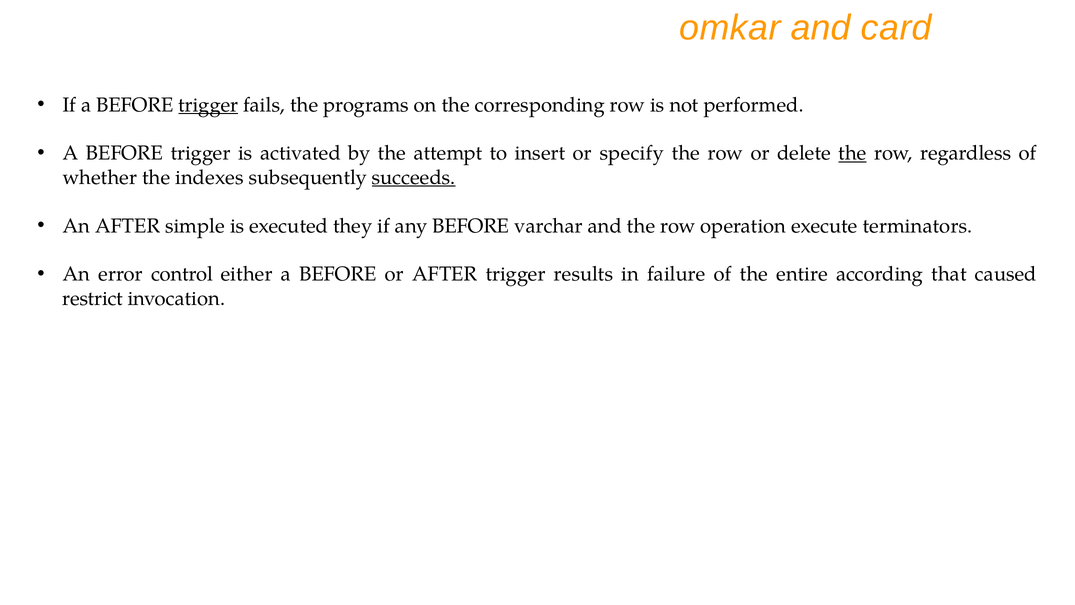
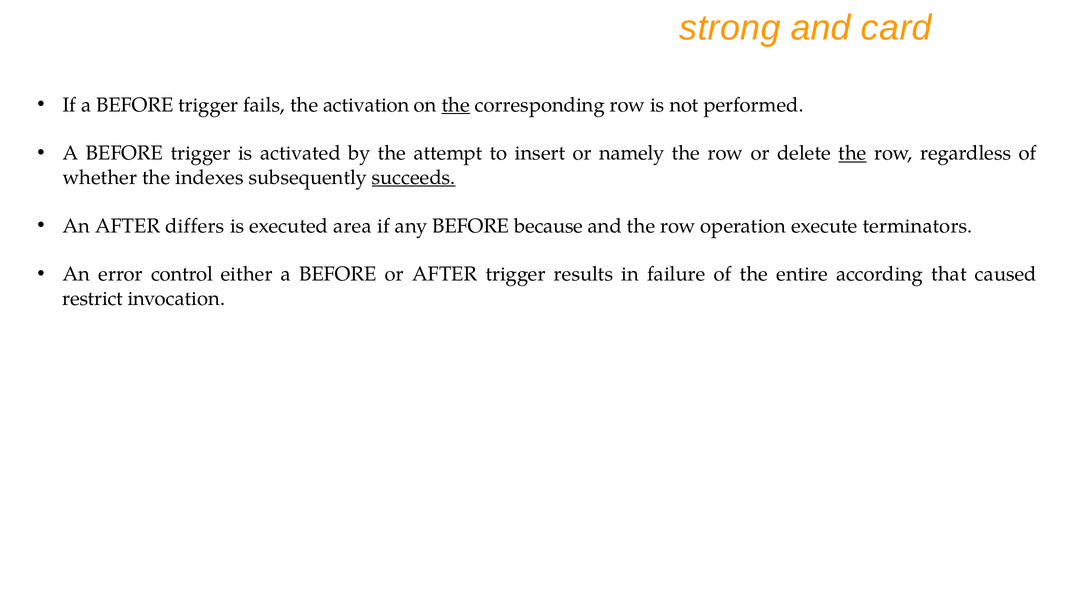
omkar: omkar -> strong
trigger at (208, 105) underline: present -> none
programs: programs -> activation
the at (456, 105) underline: none -> present
specify: specify -> namely
simple: simple -> differs
they: they -> area
varchar: varchar -> because
